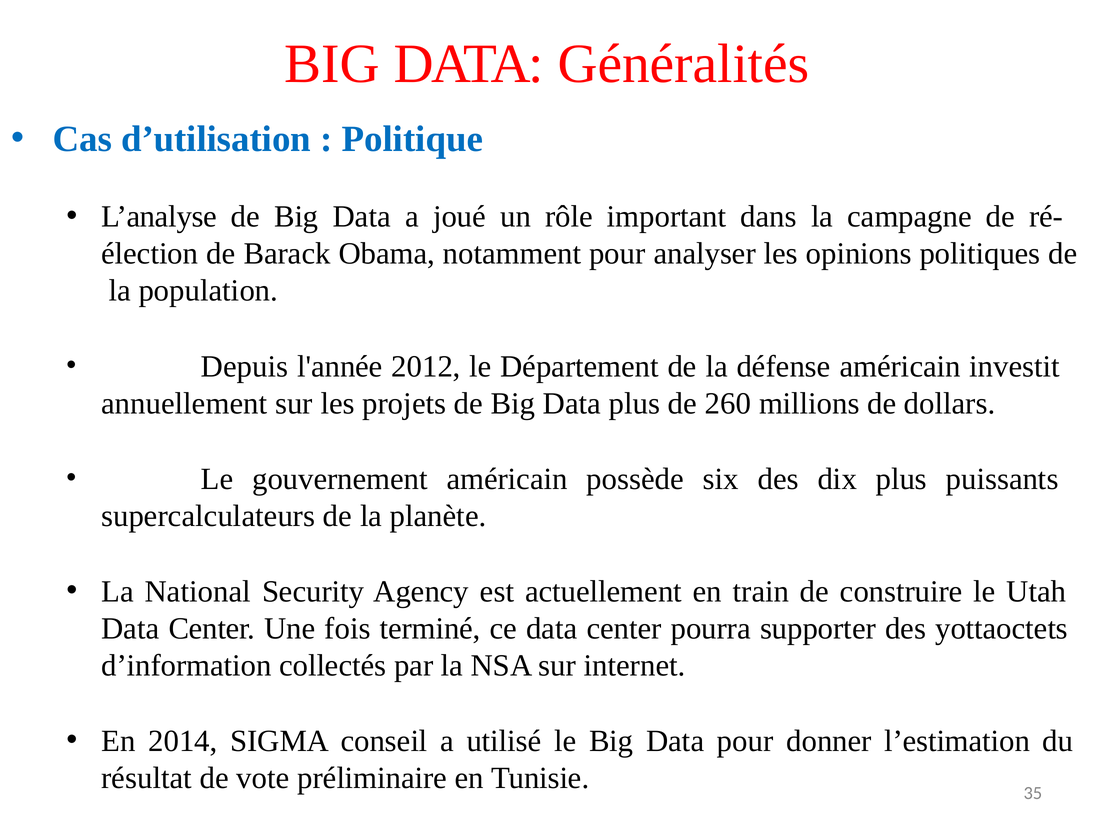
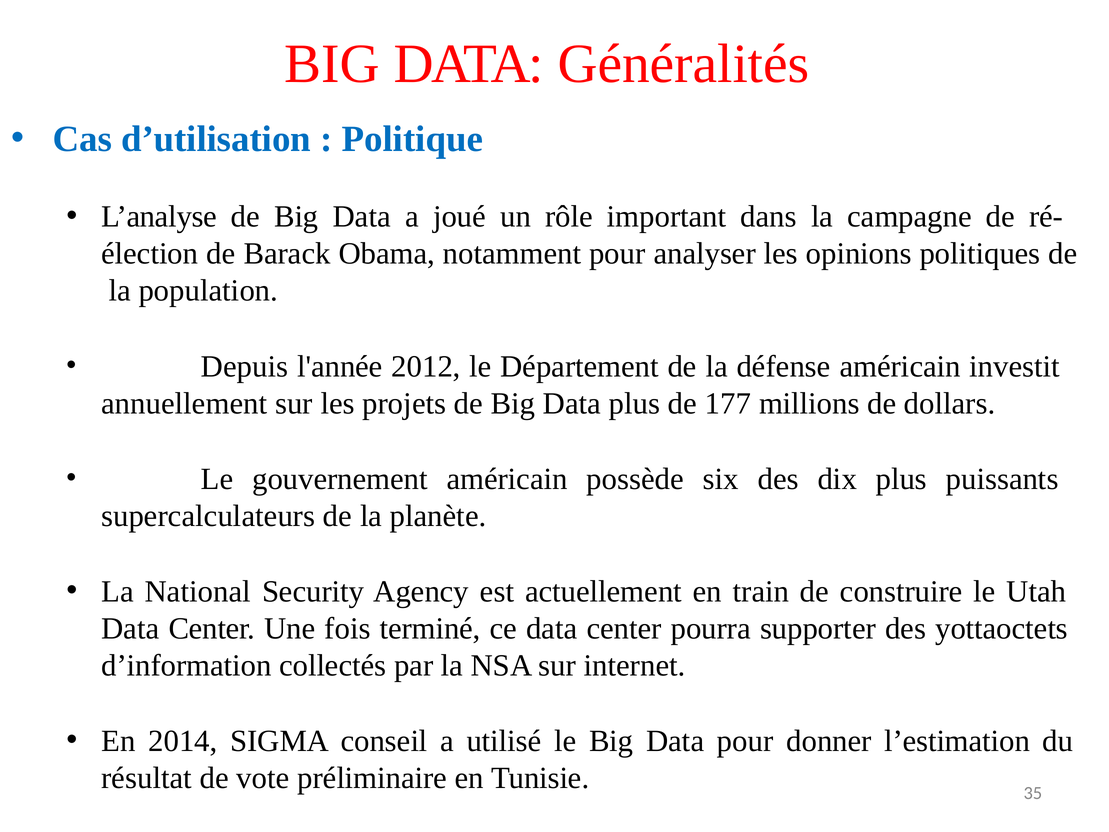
260: 260 -> 177
